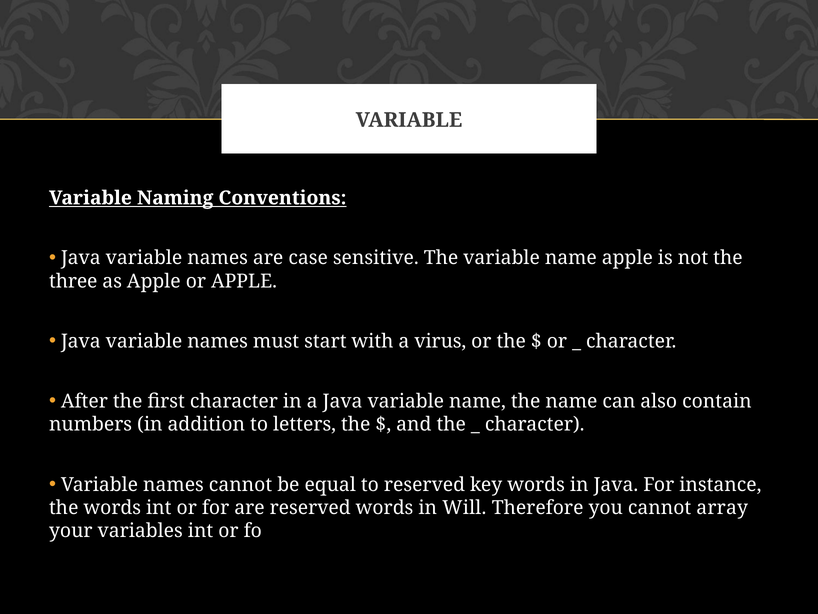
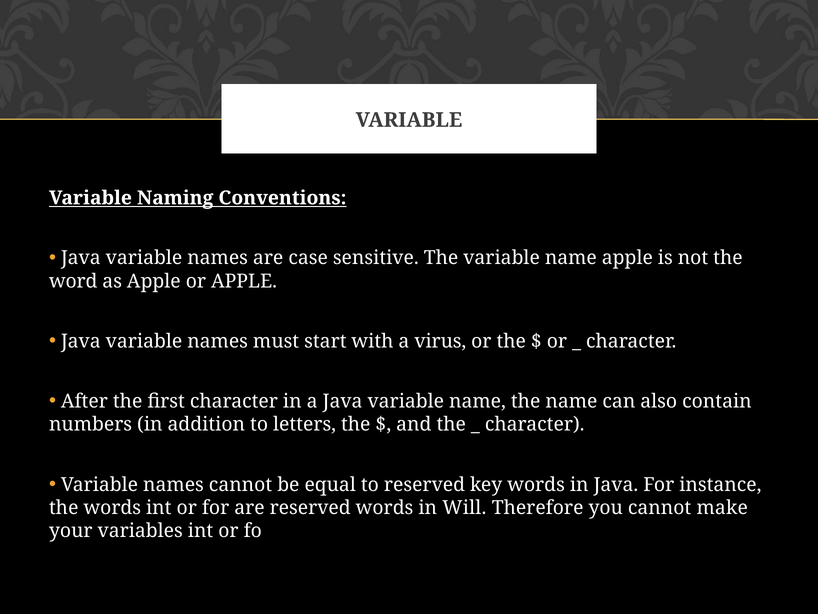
three: three -> word
array: array -> make
